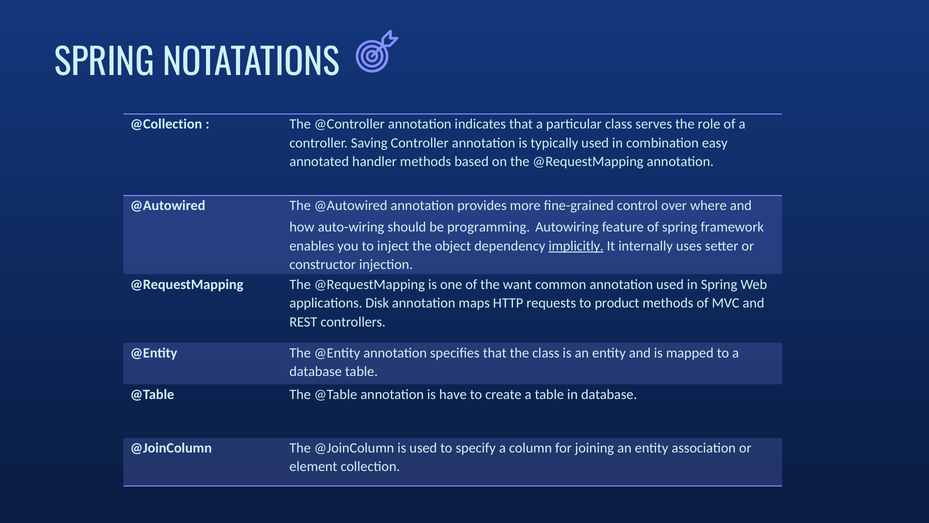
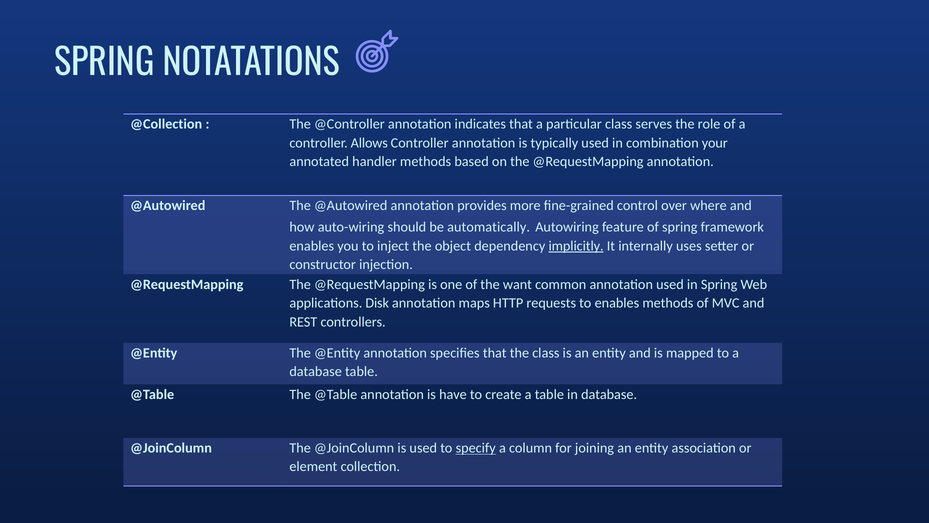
Saving: Saving -> Allows
easy: easy -> your
programming: programming -> automatically
to product: product -> enables
specify underline: none -> present
